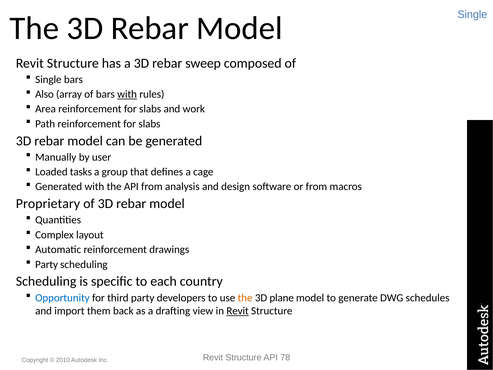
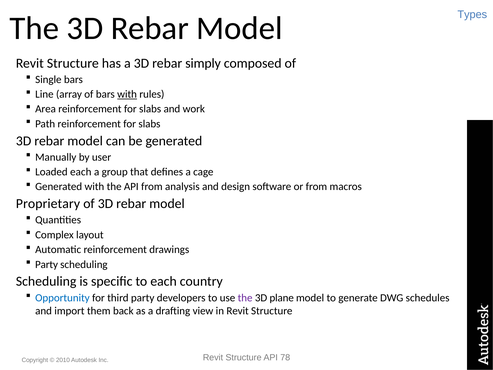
Single at (472, 15): Single -> Types
sweep: sweep -> simply
Also: Also -> Line
Loaded tasks: tasks -> each
the at (245, 298) colour: orange -> purple
Revit at (238, 311) underline: present -> none
